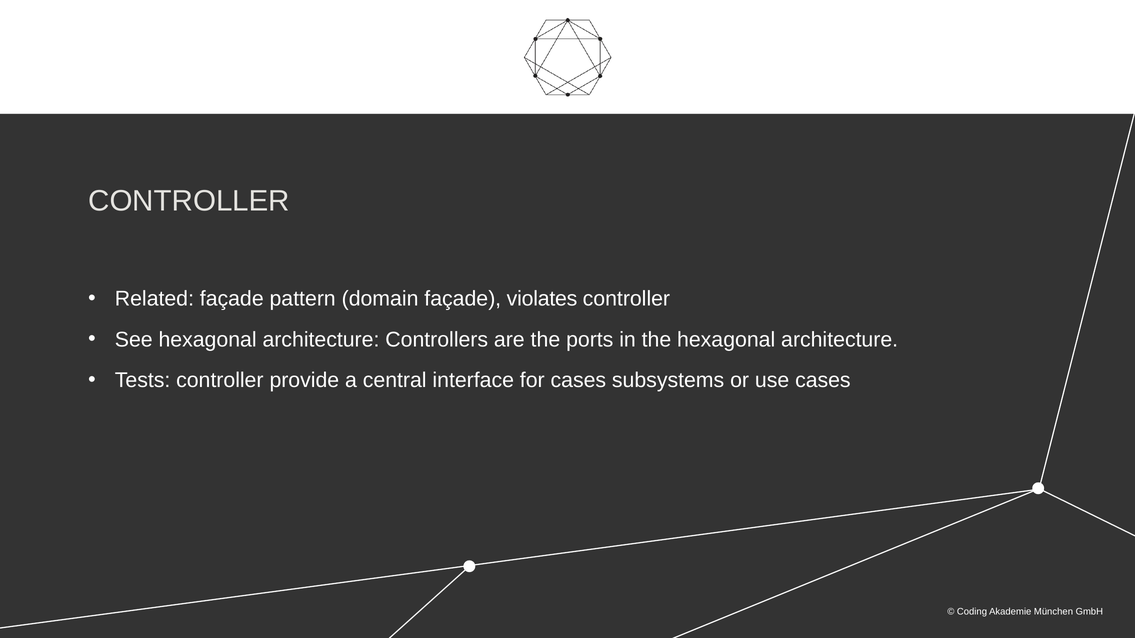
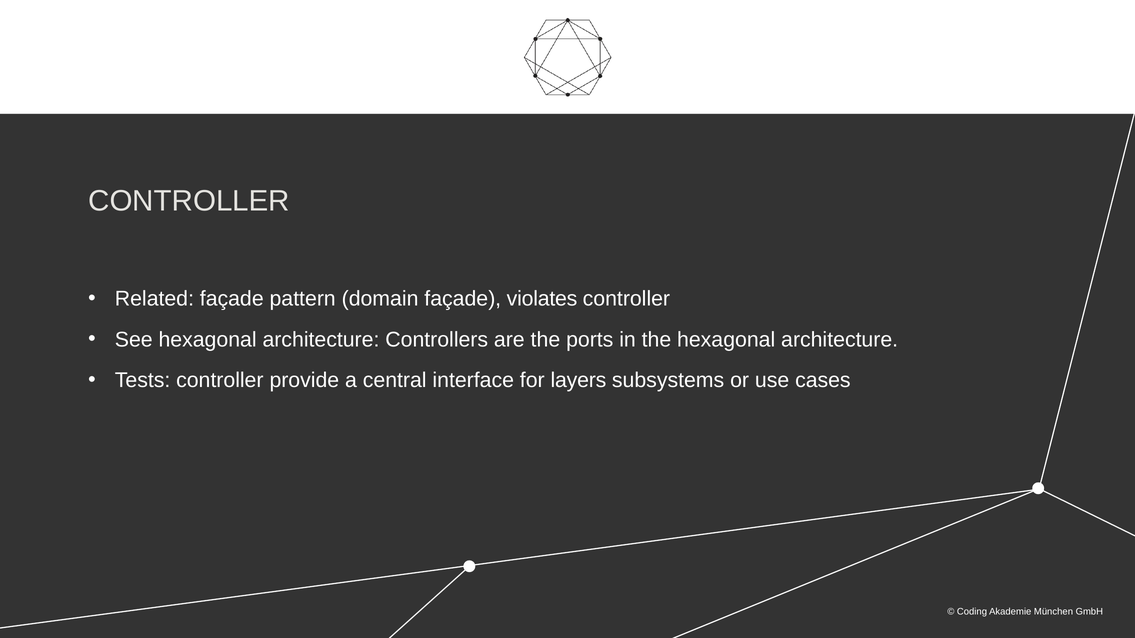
for cases: cases -> layers
